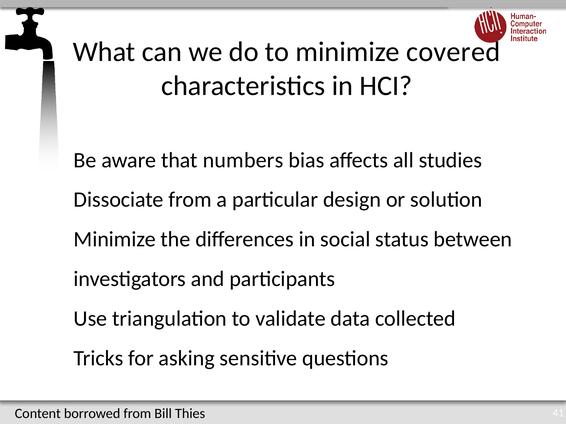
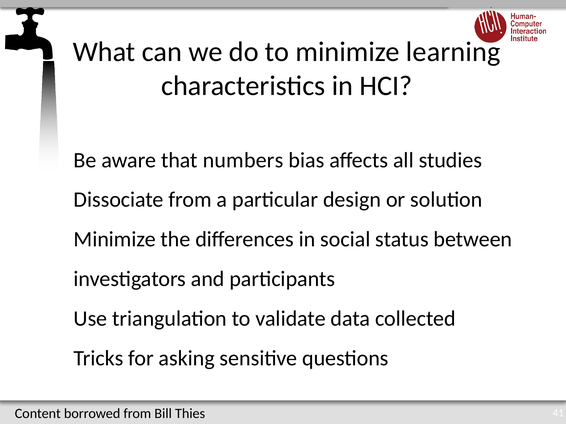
covered: covered -> learning
